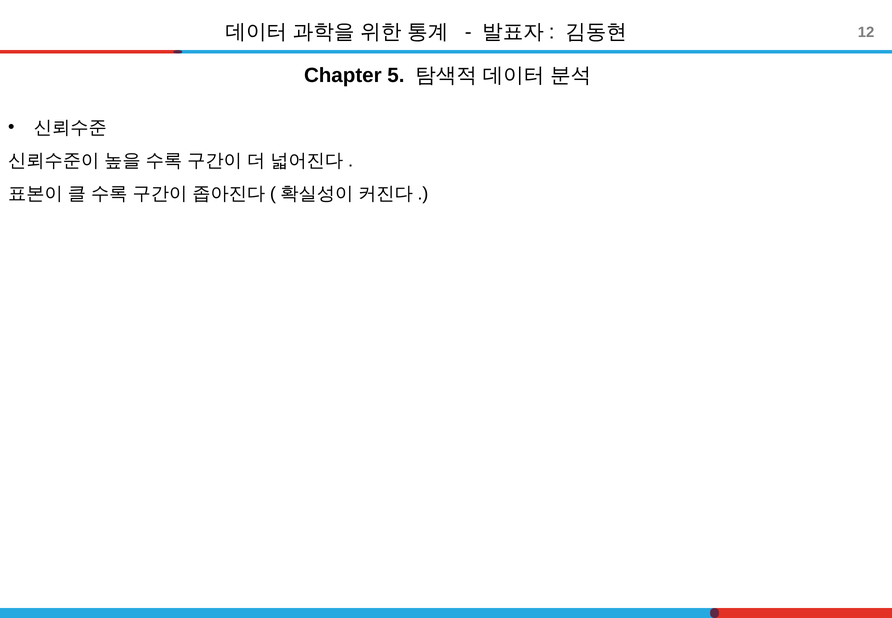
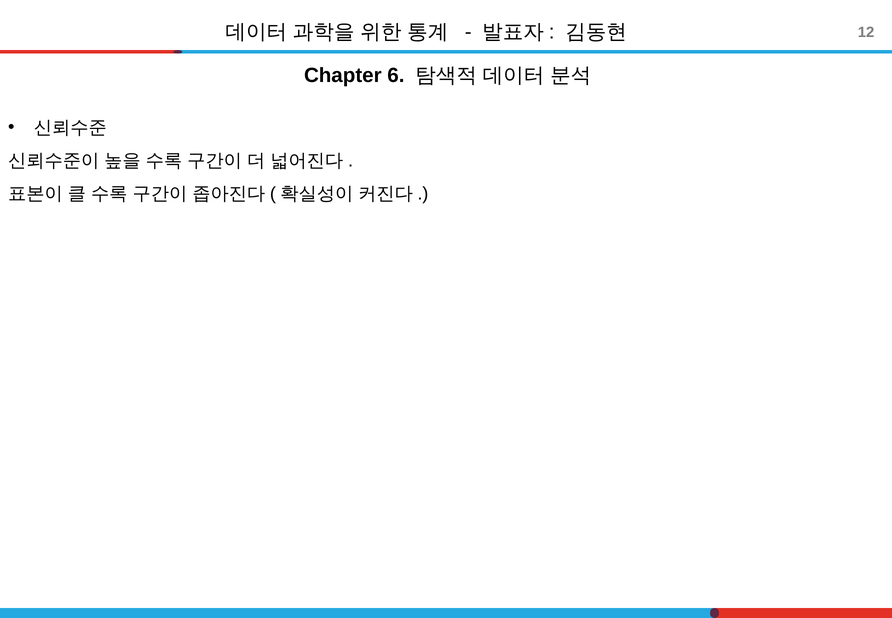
5: 5 -> 6
